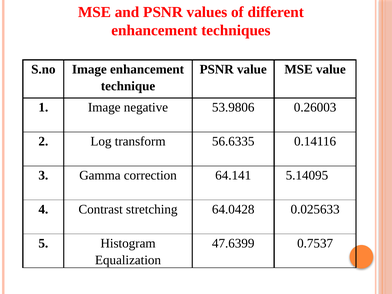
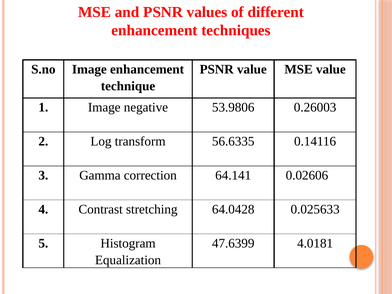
5.14095: 5.14095 -> 0.02606
0.7537: 0.7537 -> 4.0181
